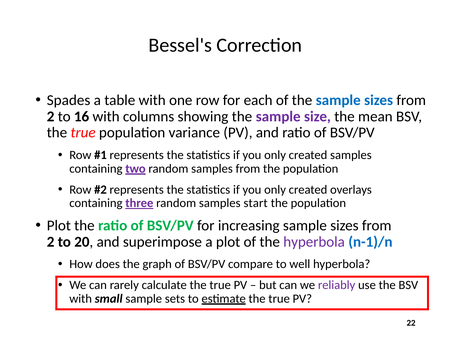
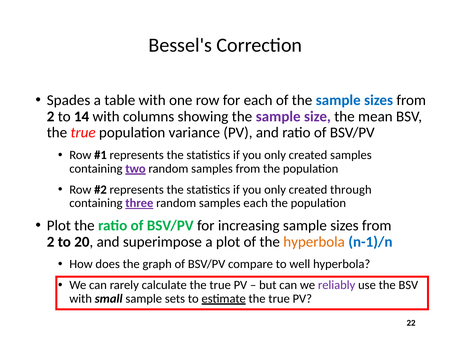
16: 16 -> 14
overlays: overlays -> through
samples start: start -> each
hyperbola at (314, 242) colour: purple -> orange
